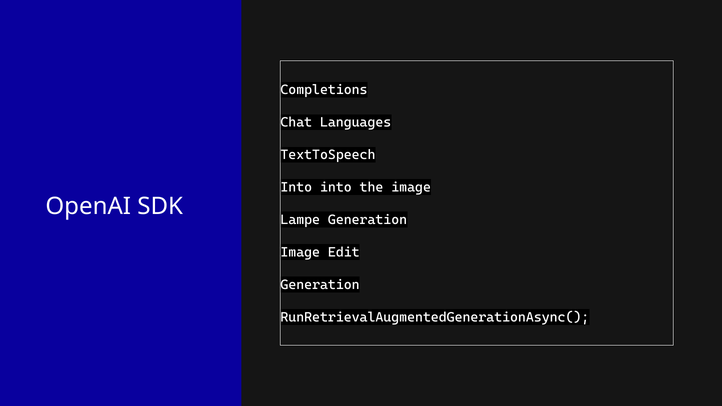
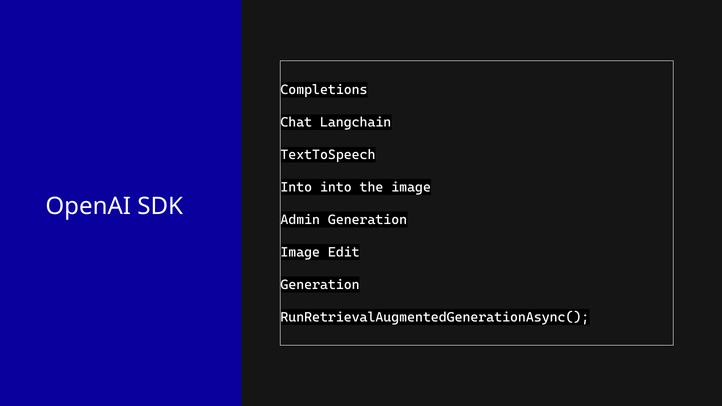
Languages: Languages -> Langchain
Lampe: Lampe -> Admin
